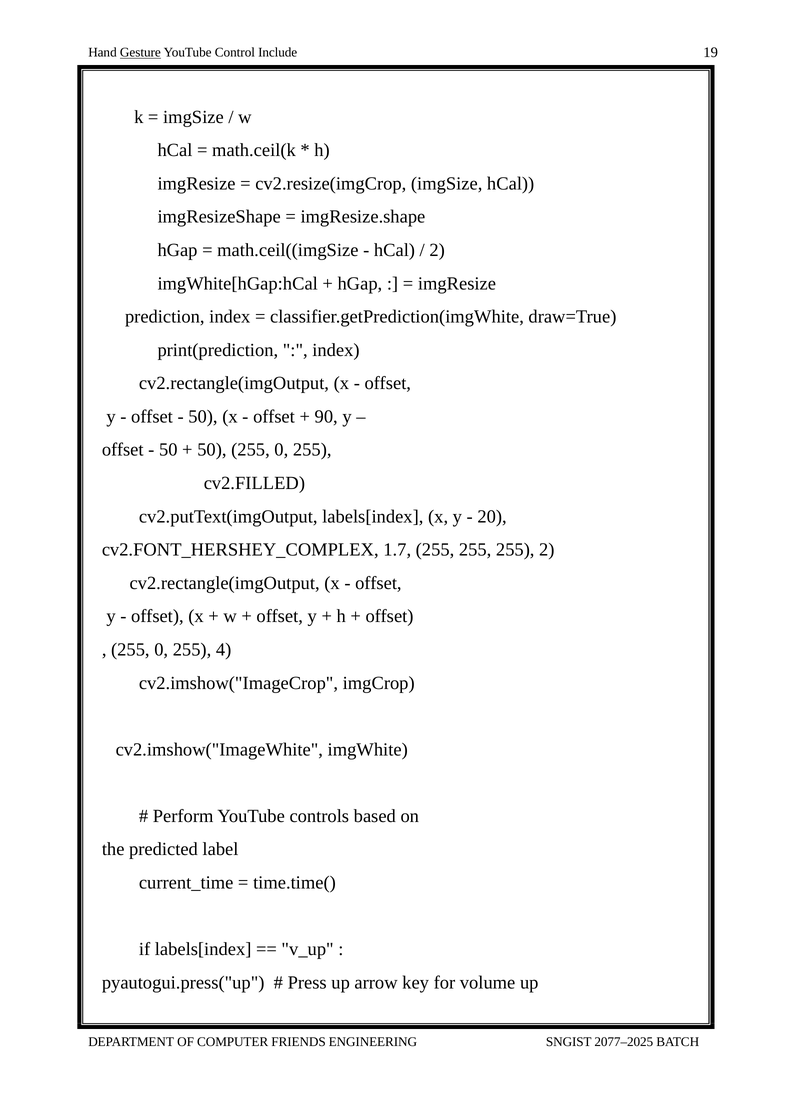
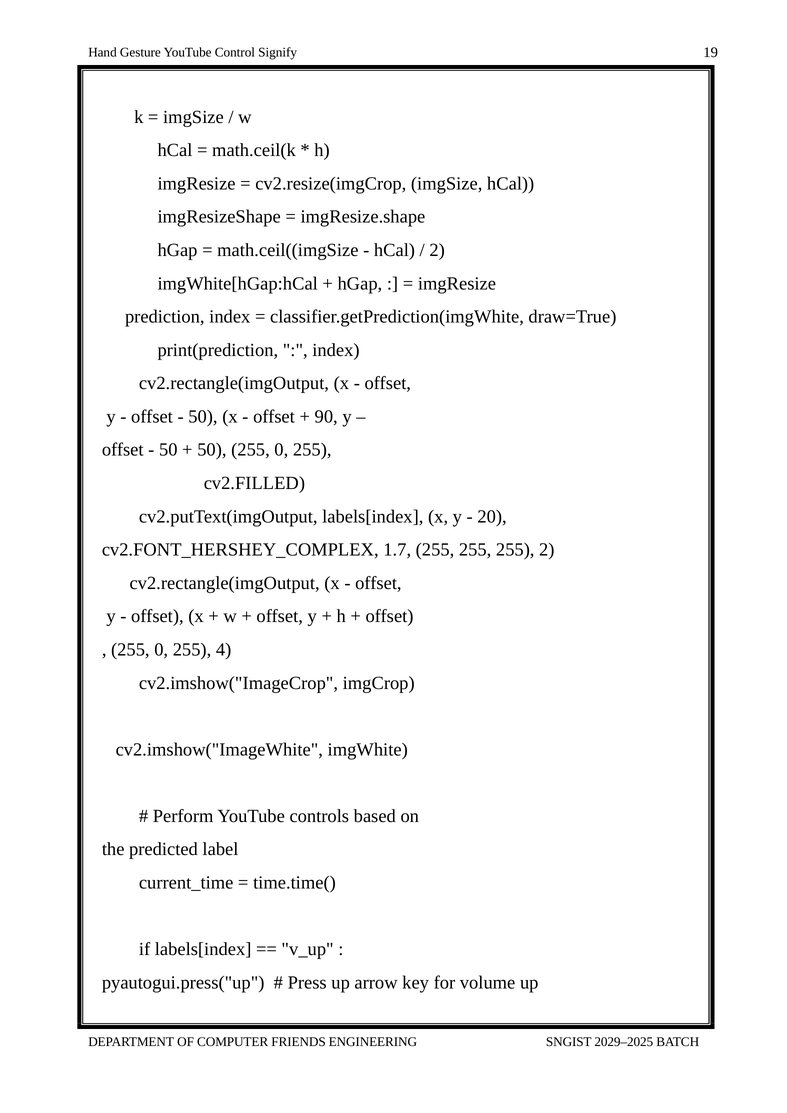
Gesture underline: present -> none
Include: Include -> Signify
2077–2025: 2077–2025 -> 2029–2025
